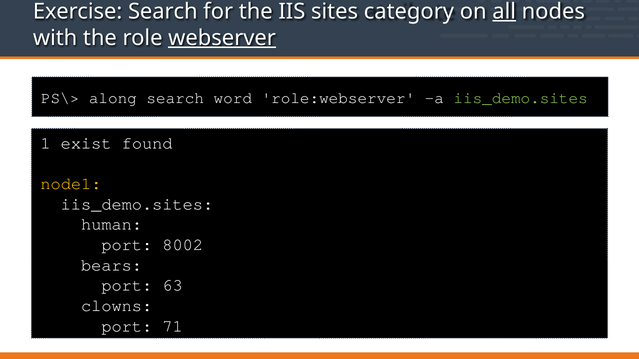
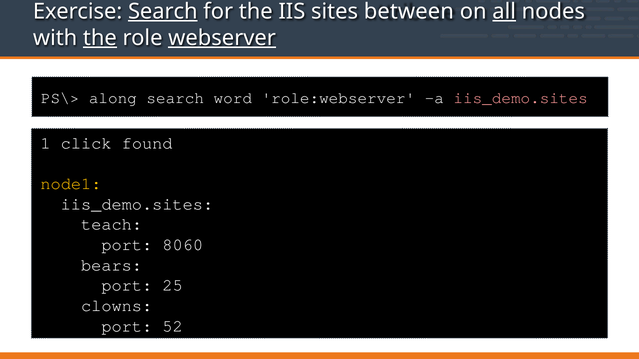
Search at (163, 11) underline: none -> present
category: category -> between
the at (100, 38) underline: none -> present
iis_demo.sites at (521, 98) colour: light green -> pink
exist: exist -> click
human: human -> teach
8002: 8002 -> 8060
63: 63 -> 25
71: 71 -> 52
